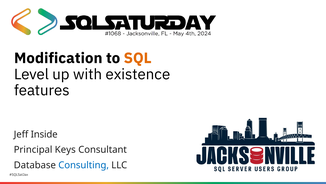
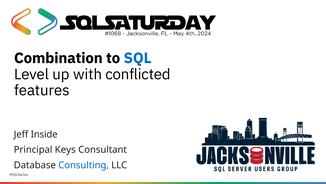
Modification: Modification -> Combination
SQL colour: orange -> blue
existence: existence -> conflicted
